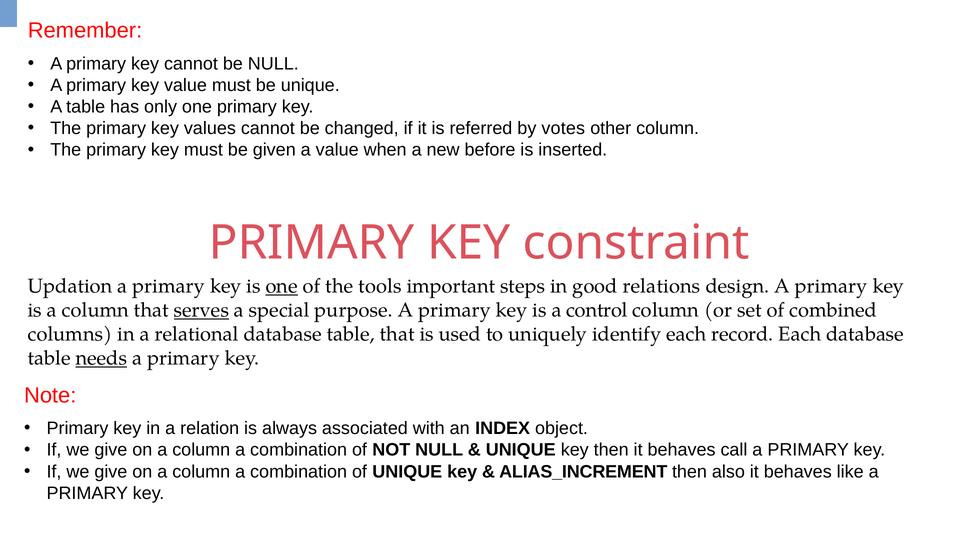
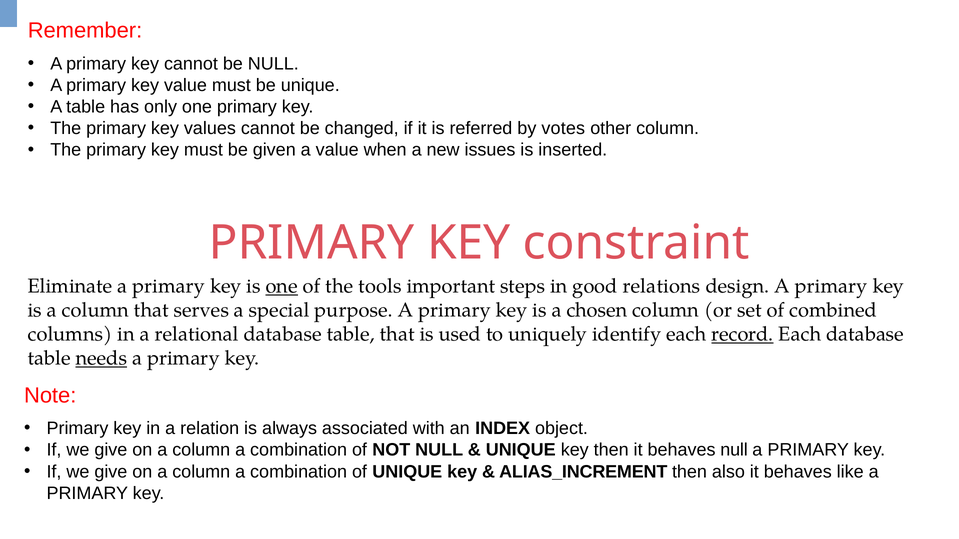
before: before -> issues
Updation: Updation -> Eliminate
serves underline: present -> none
control: control -> chosen
record underline: none -> present
behaves call: call -> null
